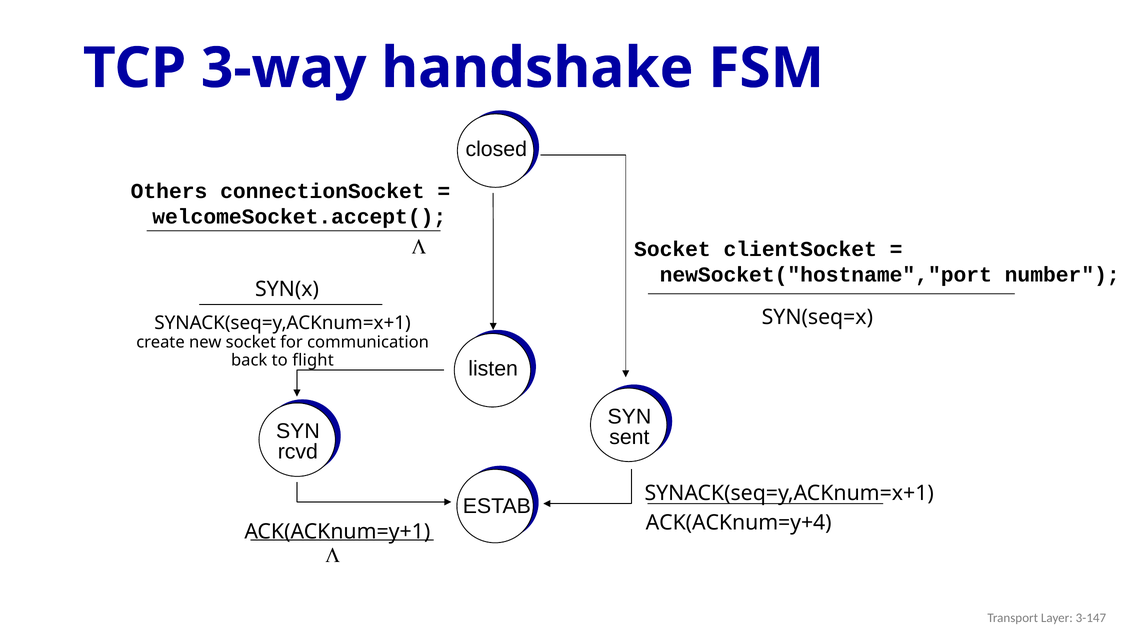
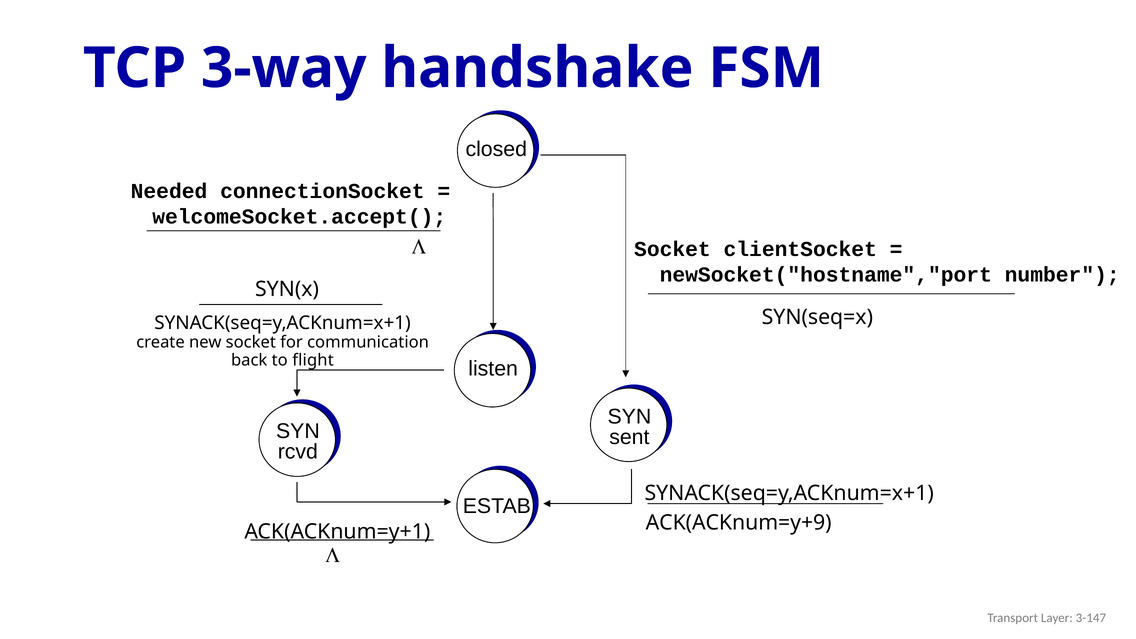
Others: Others -> Needed
ACK(ACKnum=y+4: ACK(ACKnum=y+4 -> ACK(ACKnum=y+9
